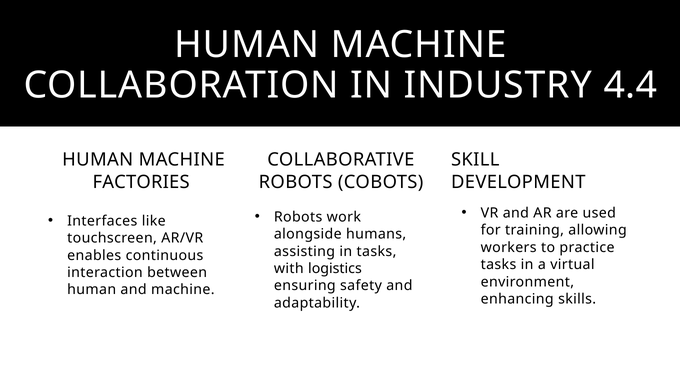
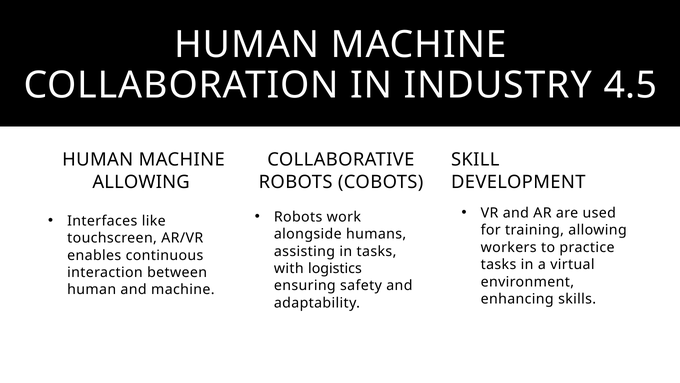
4.4: 4.4 -> 4.5
FACTORIES at (141, 182): FACTORIES -> ALLOWING
